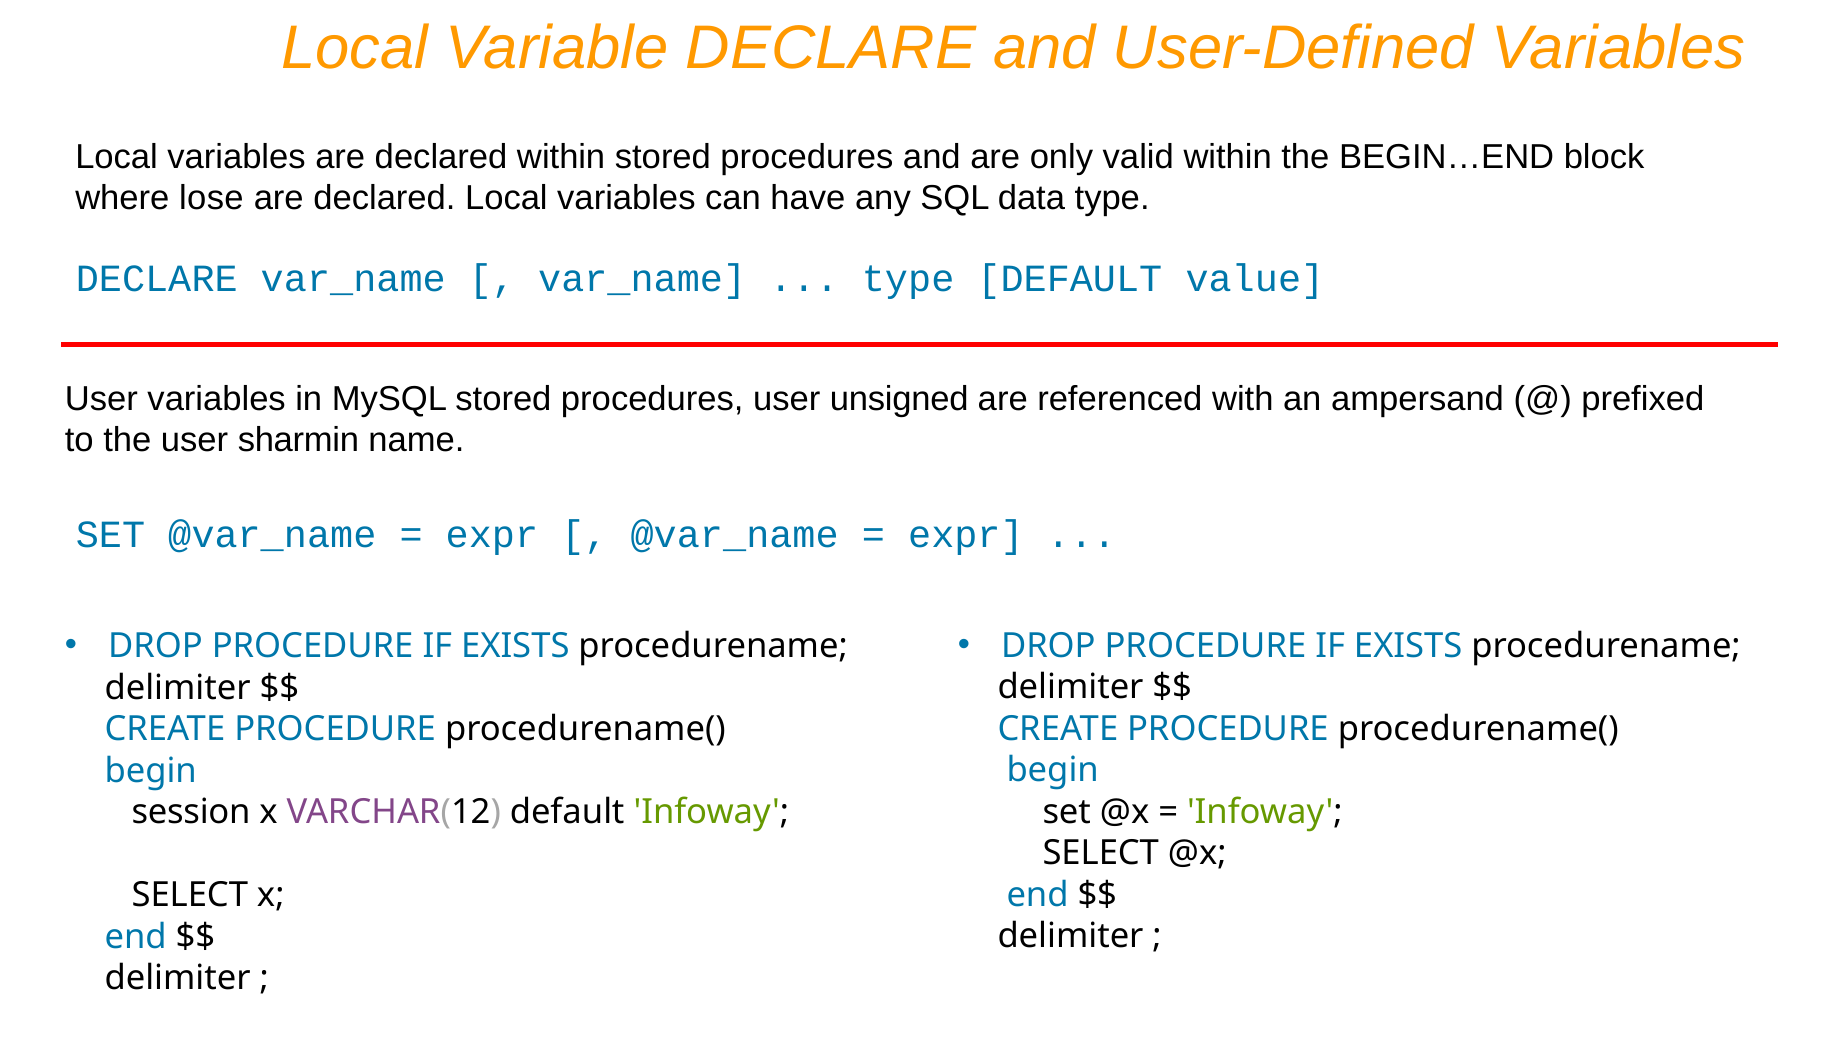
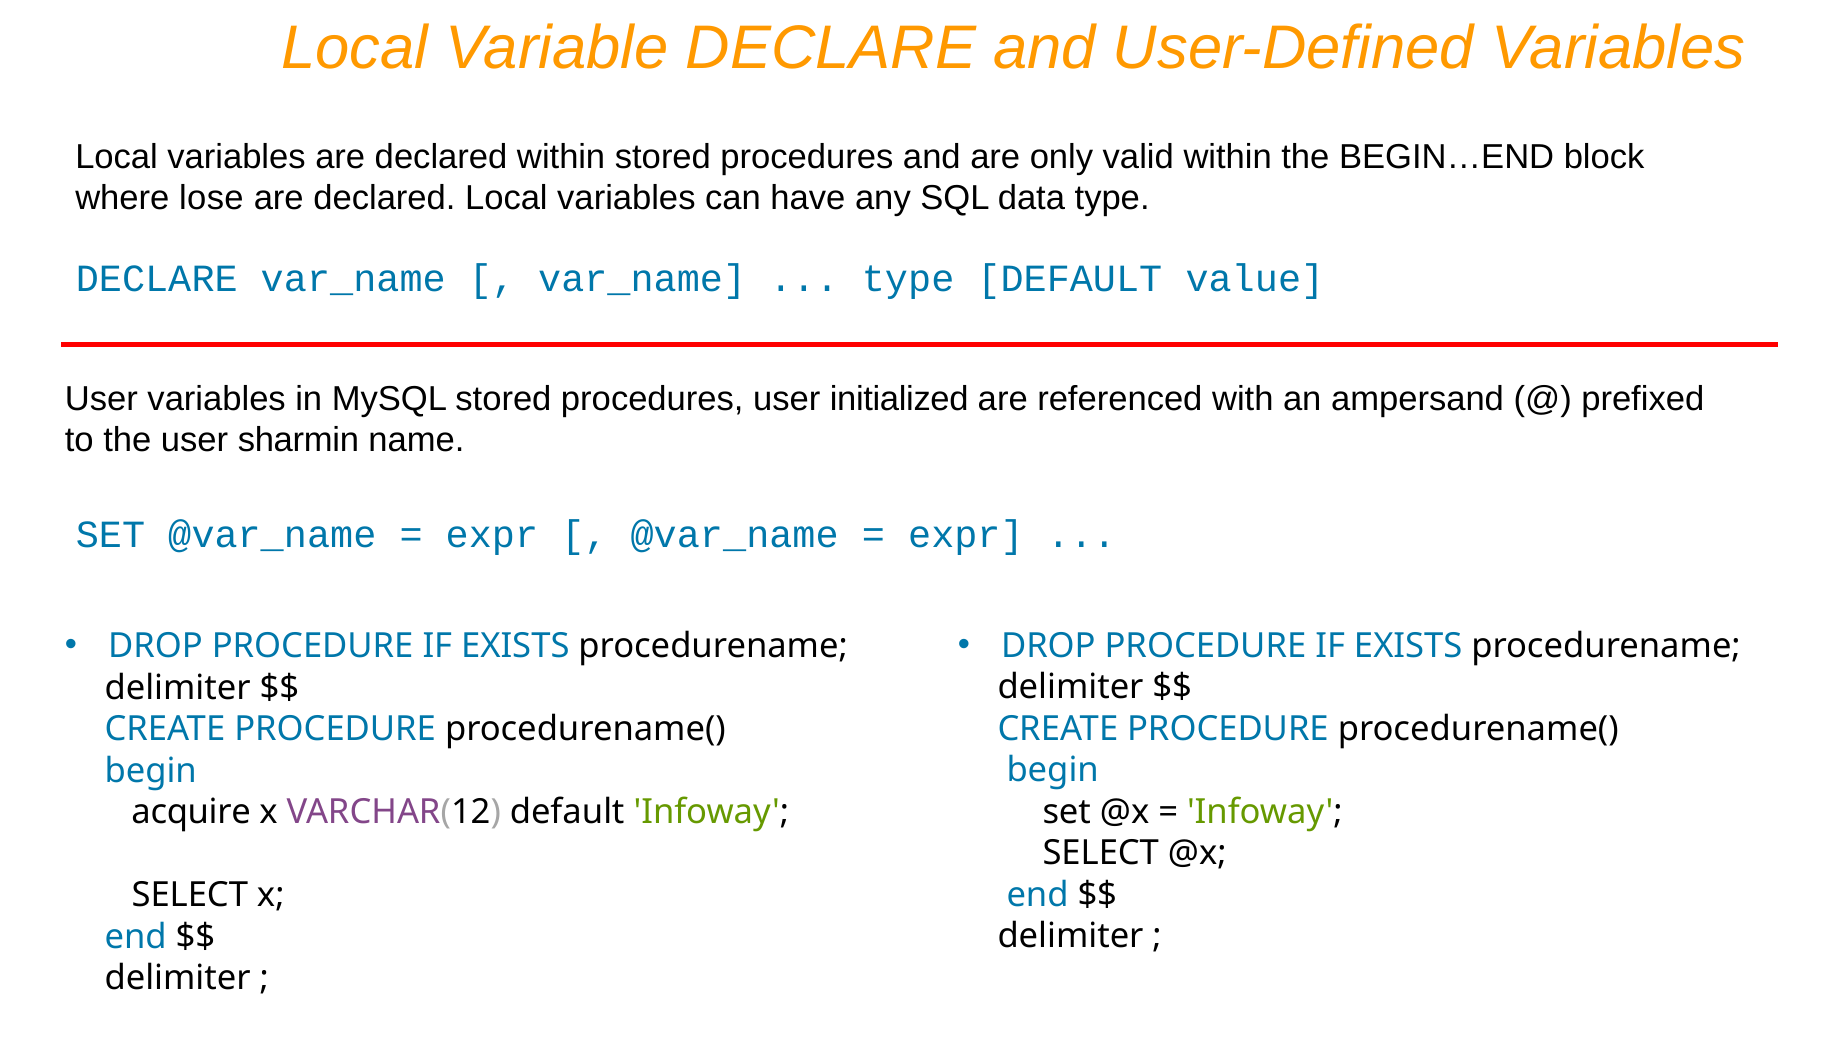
unsigned: unsigned -> initialized
session: session -> acquire
